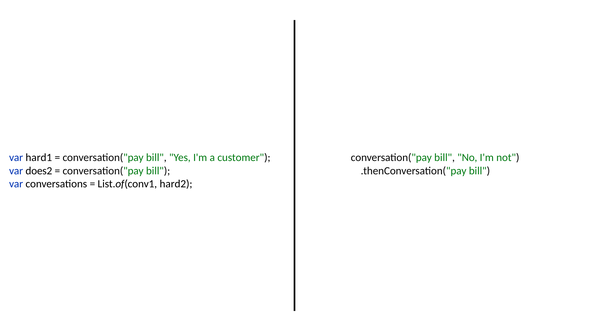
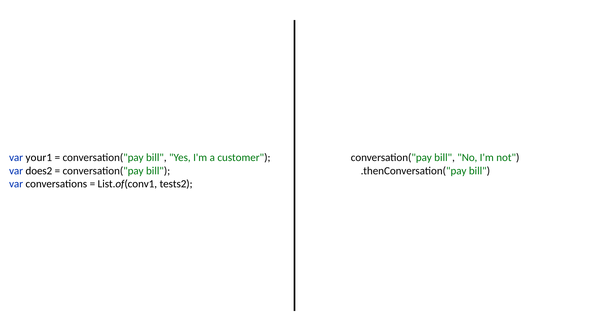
hard1: hard1 -> your1
hard2: hard2 -> tests2
